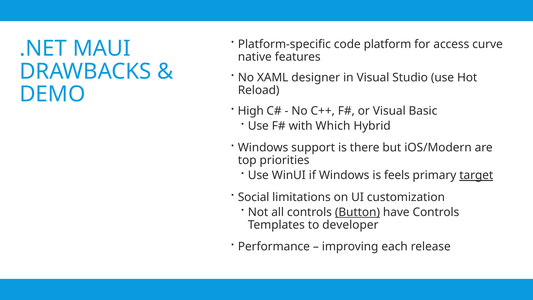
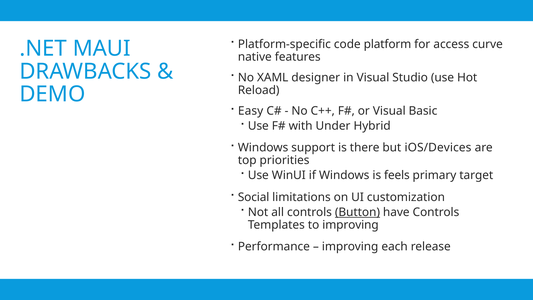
High: High -> Easy
Which: Which -> Under
iOS/Modern: iOS/Modern -> iOS/Devices
target underline: present -> none
to developer: developer -> improving
